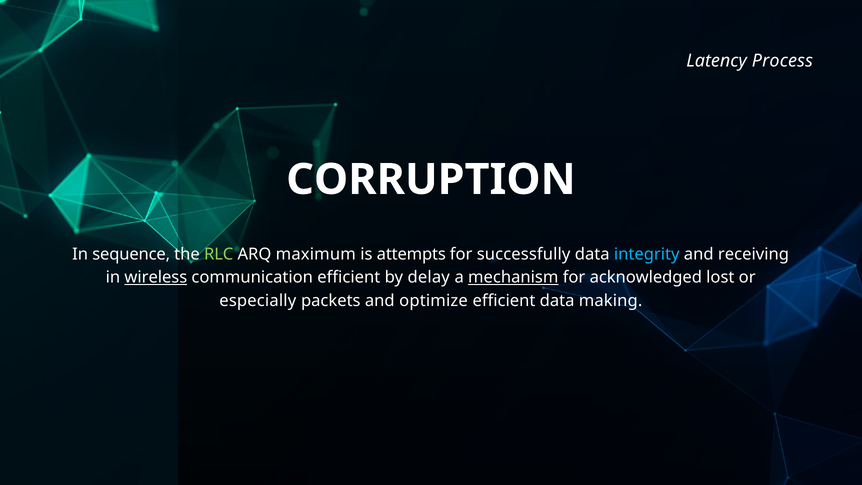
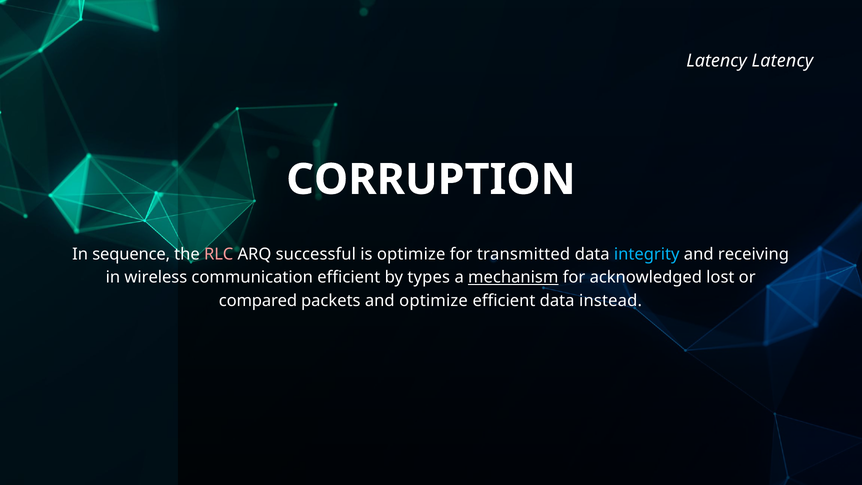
Latency Process: Process -> Latency
RLC colour: light green -> pink
maximum: maximum -> successful
is attempts: attempts -> optimize
successfully: successfully -> transmitted
wireless underline: present -> none
delay: delay -> types
especially: especially -> compared
making: making -> instead
